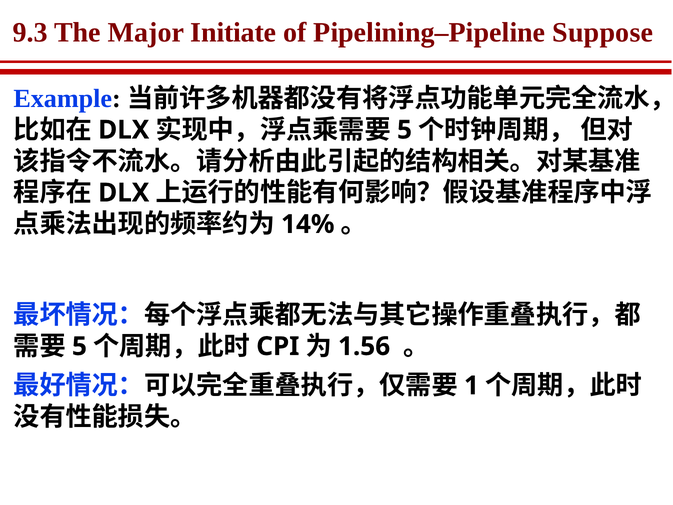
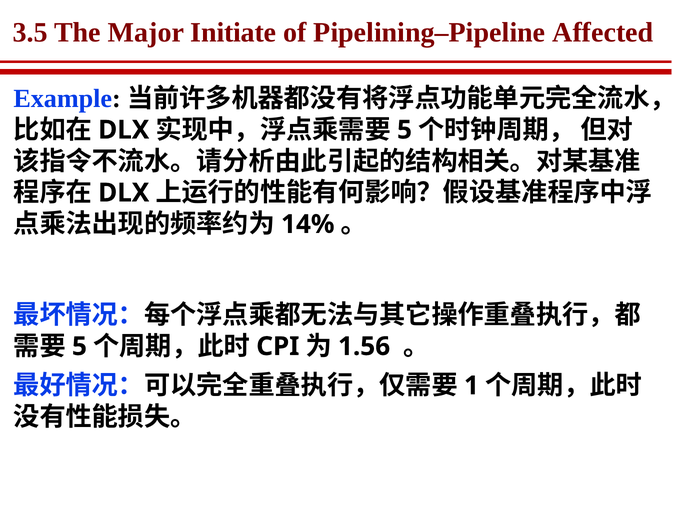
9.3: 9.3 -> 3.5
Suppose: Suppose -> Affected
